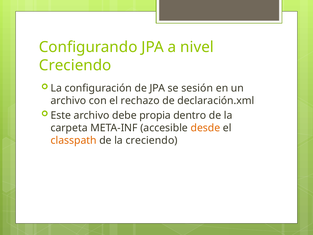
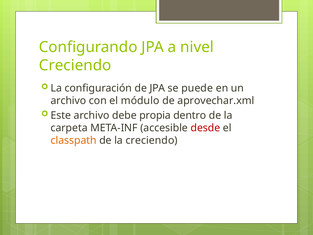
sesión: sesión -> puede
rechazo: rechazo -> módulo
declaración.xml: declaración.xml -> aprovechar.xml
desde colour: orange -> red
